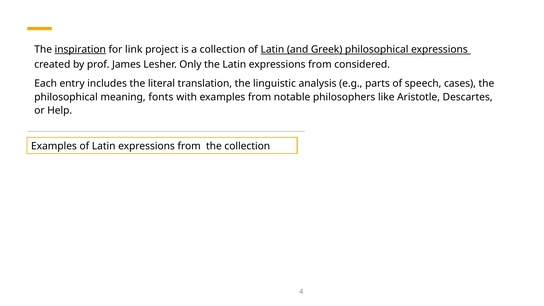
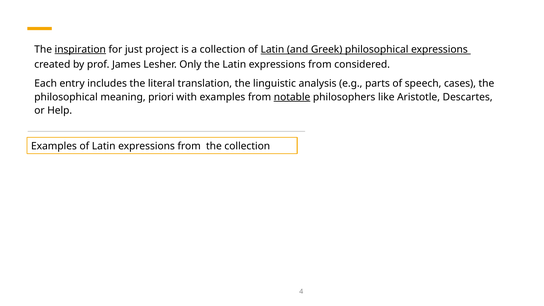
link: link -> just
fonts: fonts -> priori
notable underline: none -> present
